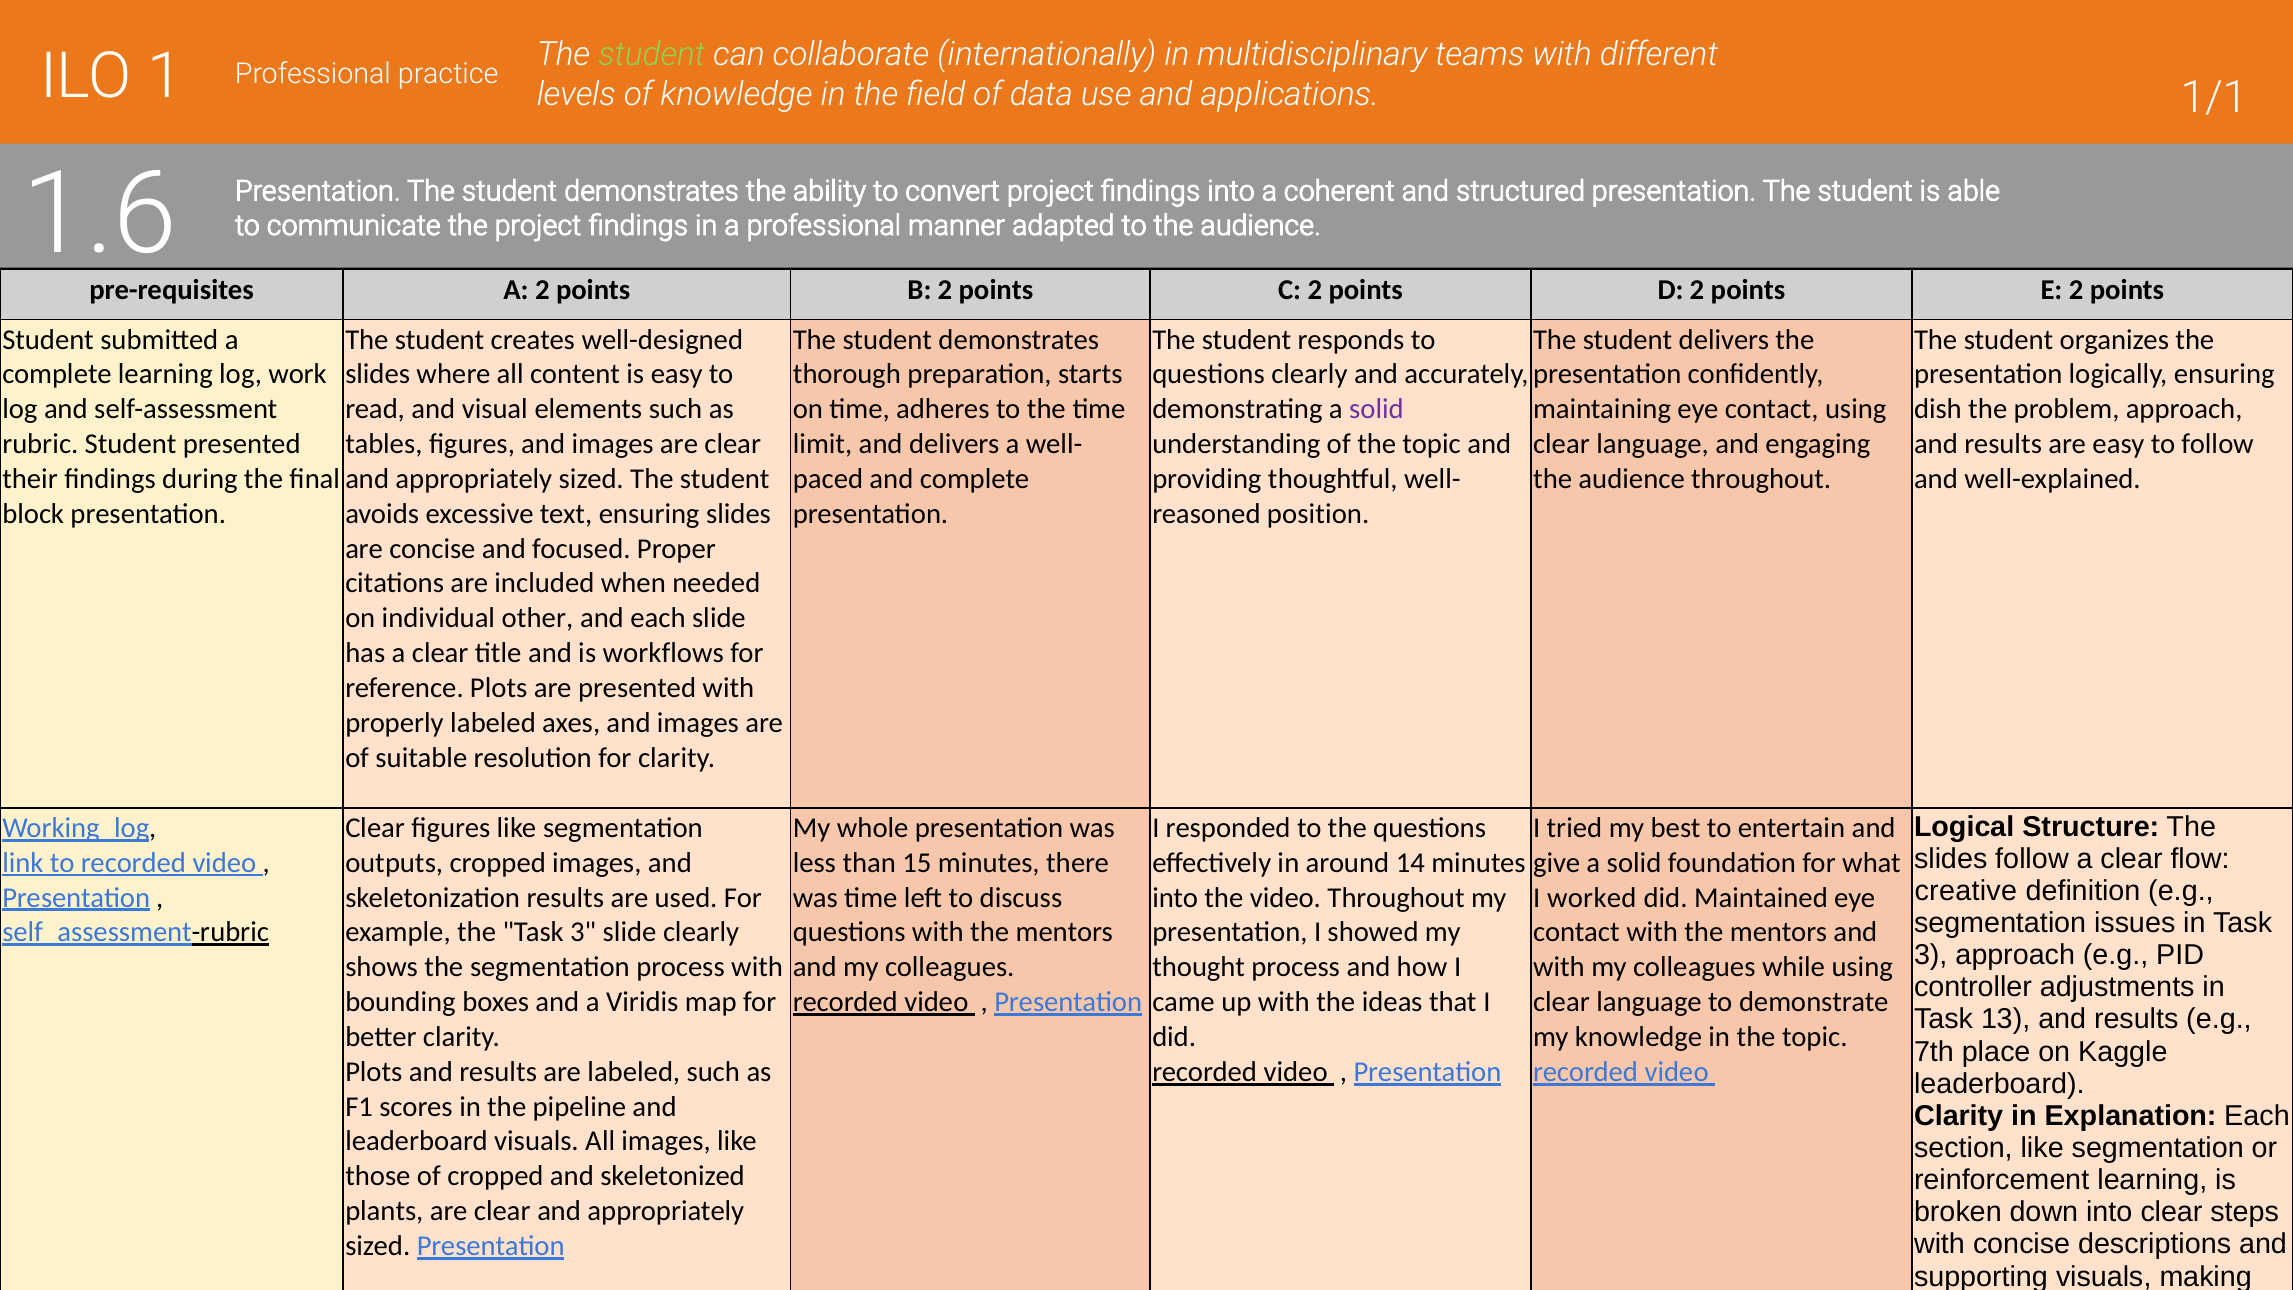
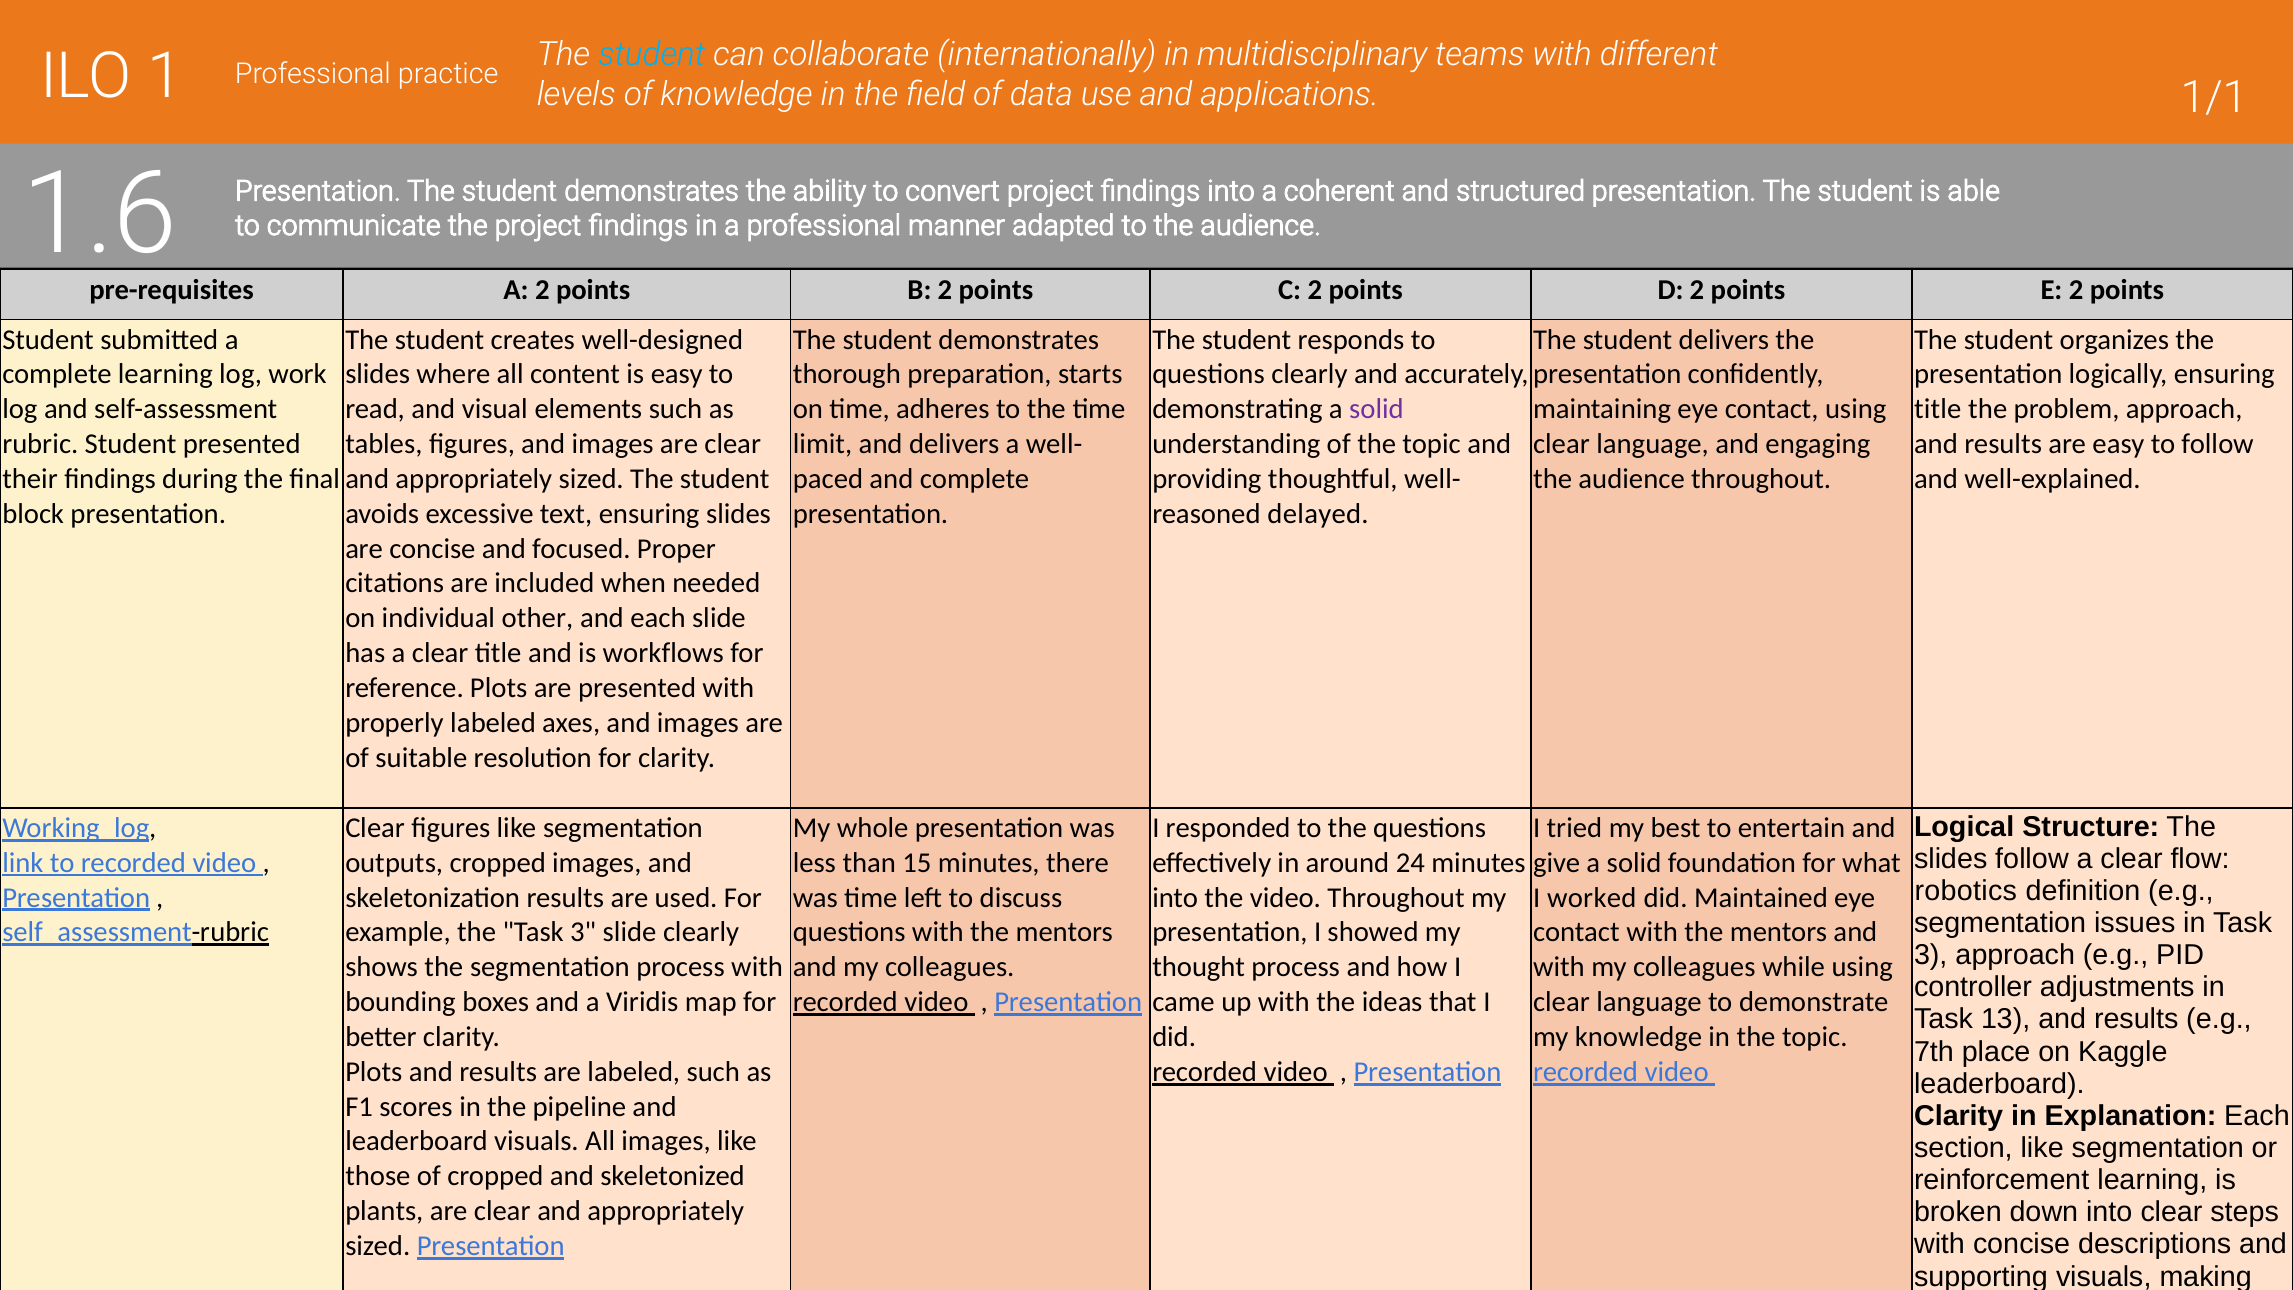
student at (652, 54) colour: light green -> light blue
dish at (1938, 409): dish -> title
position: position -> delayed
14: 14 -> 24
creative: creative -> robotics
